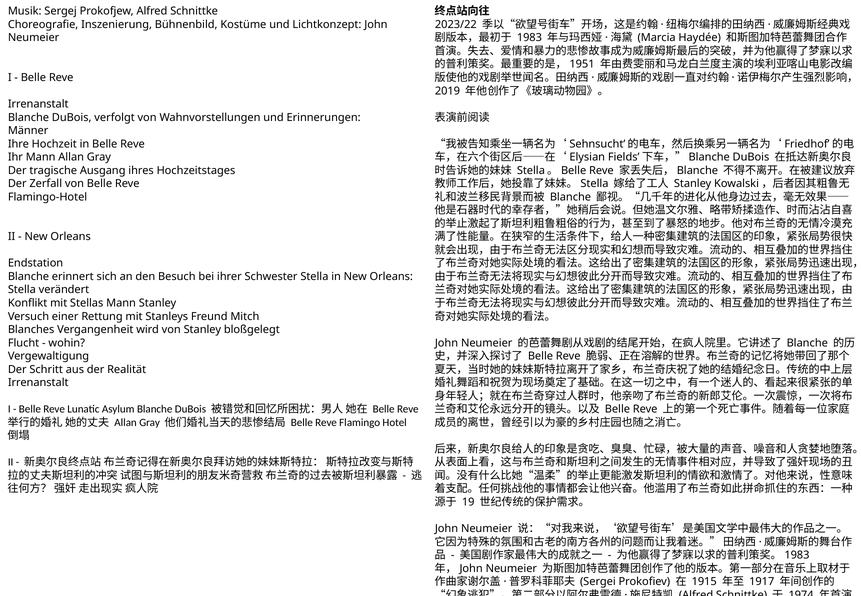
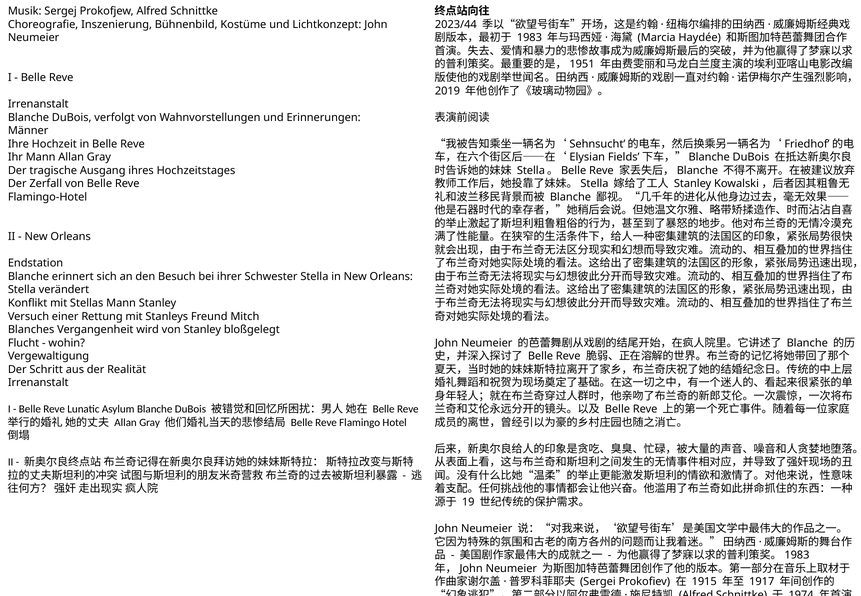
2023/22: 2023/22 -> 2023/44
